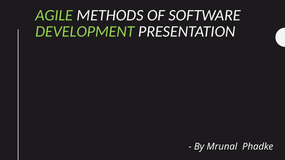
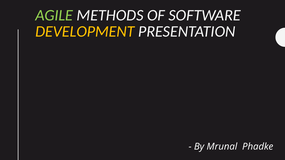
DEVELOPMENT colour: light green -> yellow
